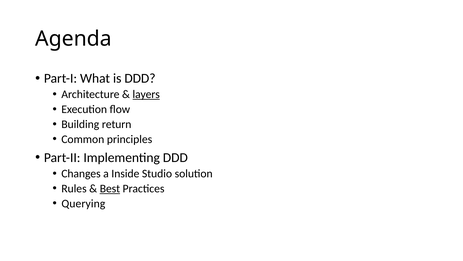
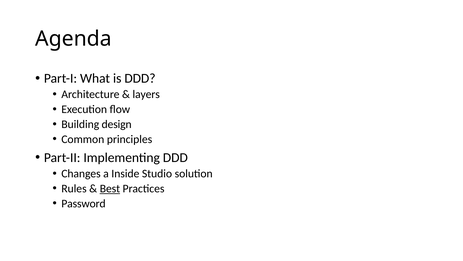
layers underline: present -> none
return: return -> design
Querying: Querying -> Password
